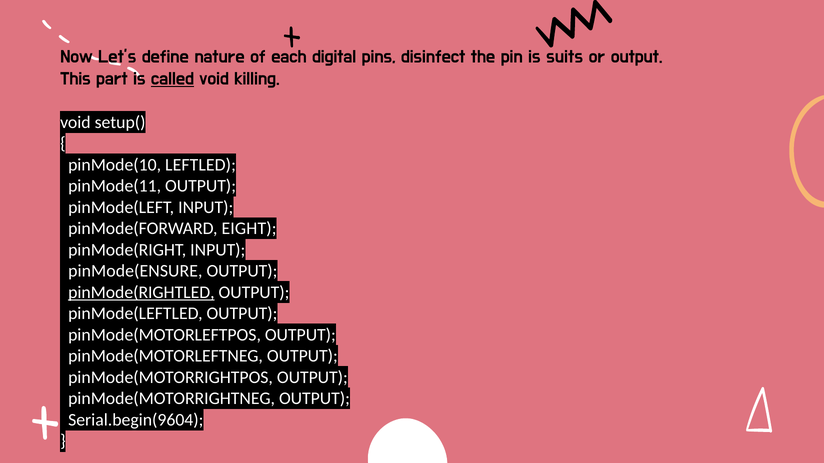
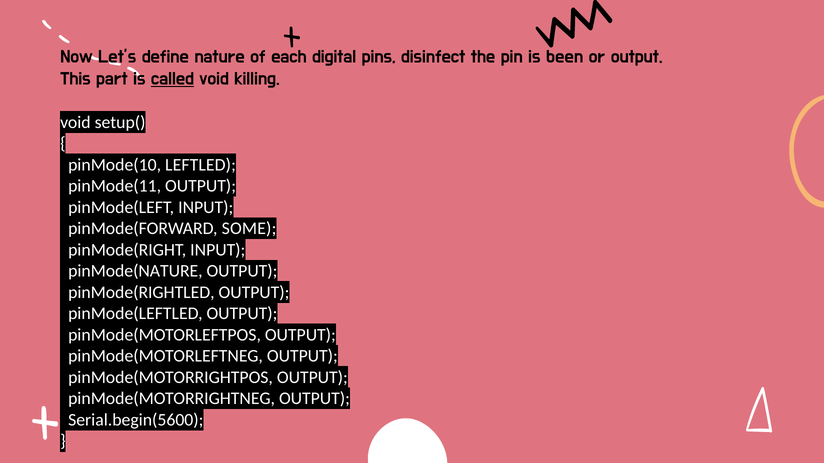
suits: suits -> been
EIGHT: EIGHT -> SOME
pinMode(ENSURE: pinMode(ENSURE -> pinMode(NATURE
pinMode(RIGHTLED underline: present -> none
Serial.begin(9604: Serial.begin(9604 -> Serial.begin(5600
